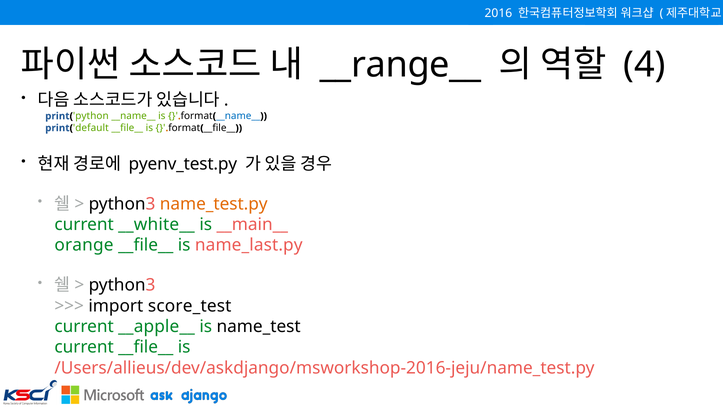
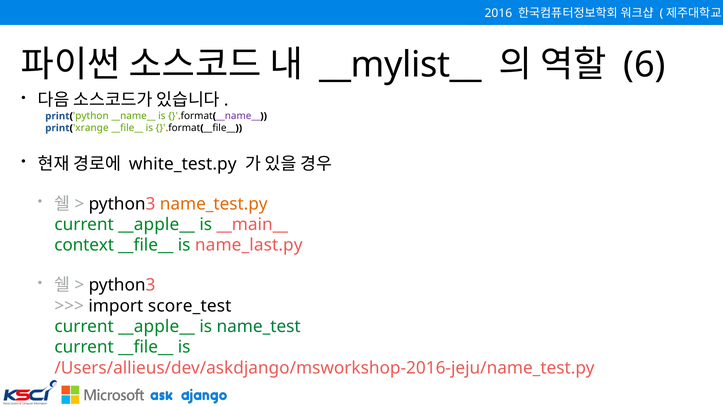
__range__: __range__ -> __mylist__
4: 4 -> 6
__name__ at (238, 116) colour: blue -> purple
default: default -> xrange
pyenv_test.py: pyenv_test.py -> white_test.py
__white__ at (156, 224): __white__ -> __apple__
orange: orange -> context
name_test colour: black -> green
